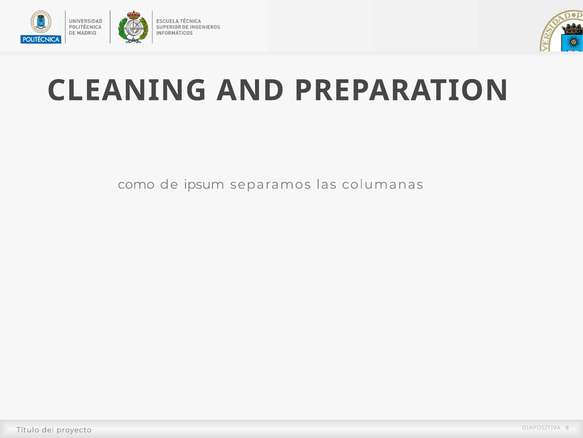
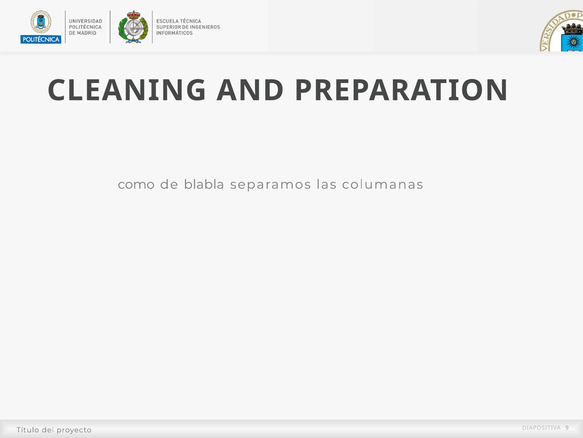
ipsum: ipsum -> blabla
